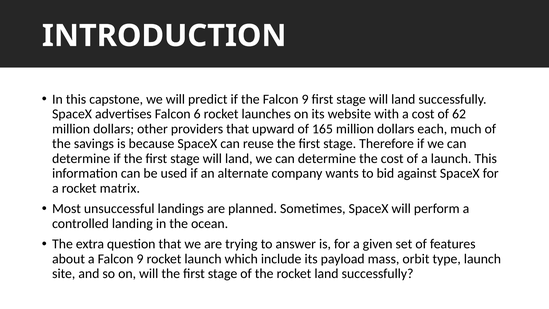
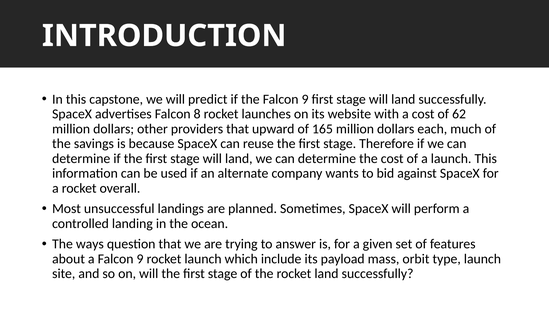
6: 6 -> 8
matrix: matrix -> overall
extra: extra -> ways
